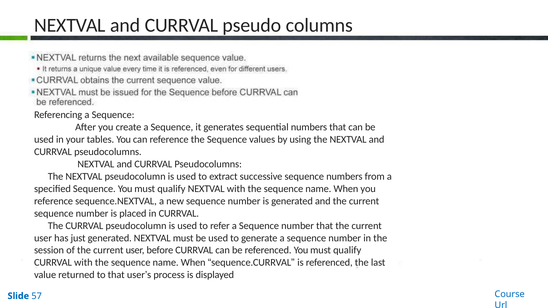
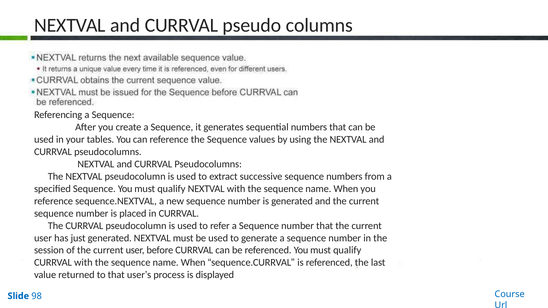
57: 57 -> 98
